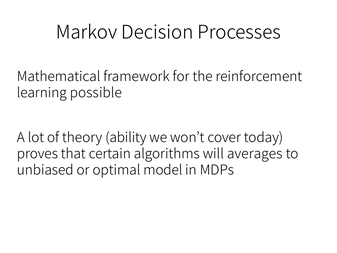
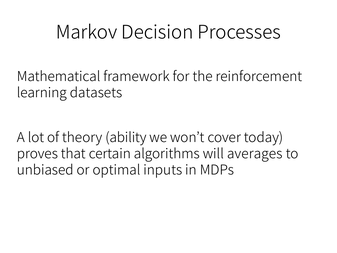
possible: possible -> datasets
model: model -> inputs
